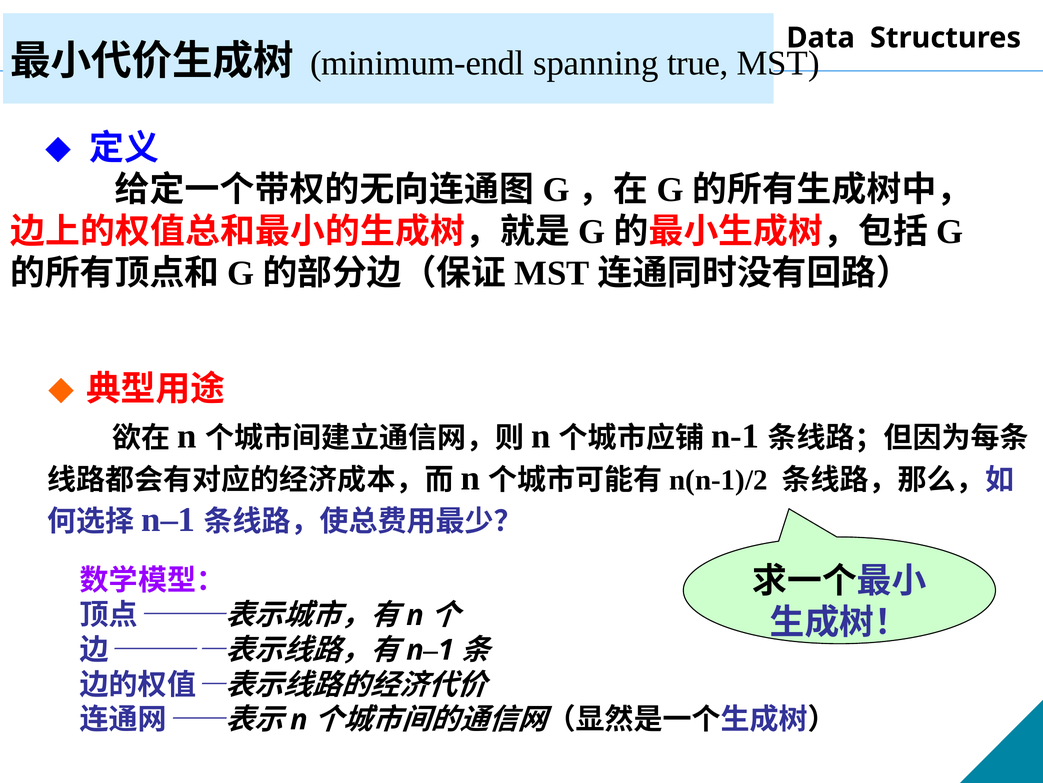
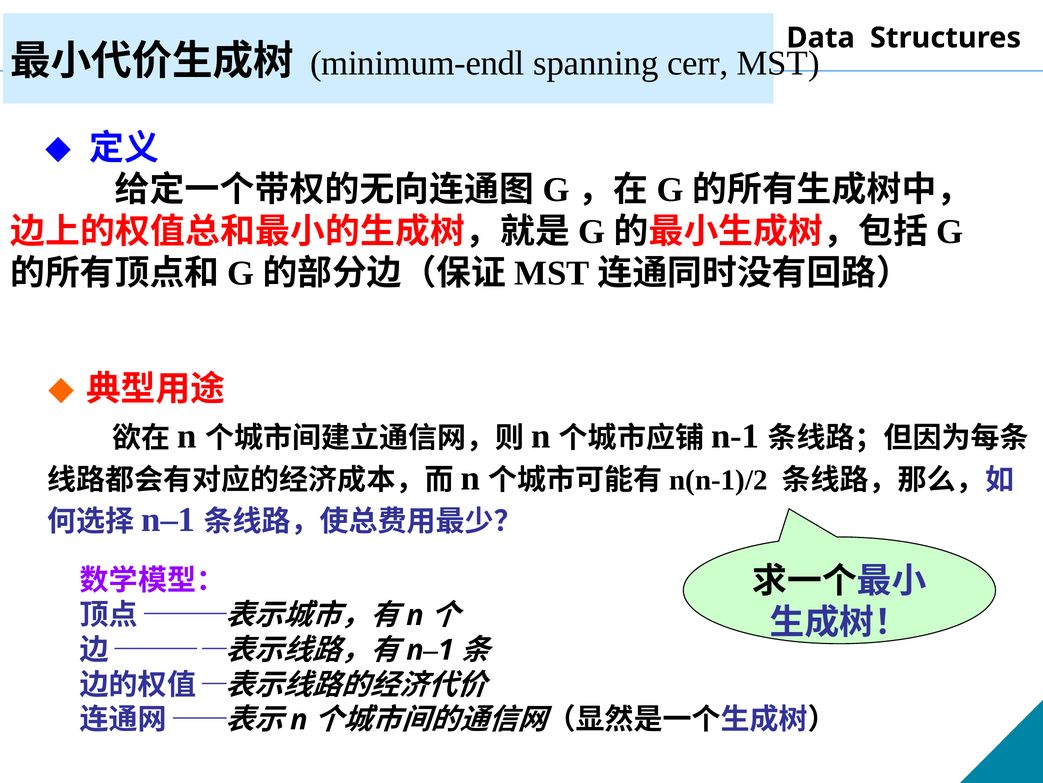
true: true -> cerr
